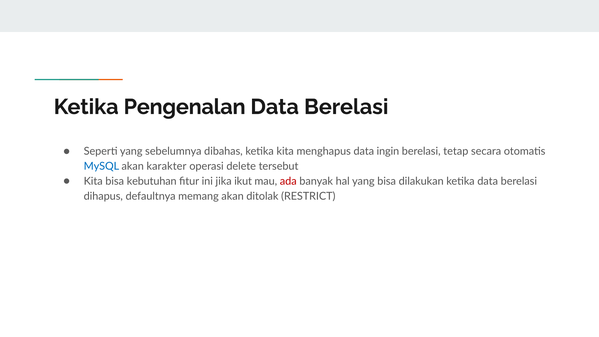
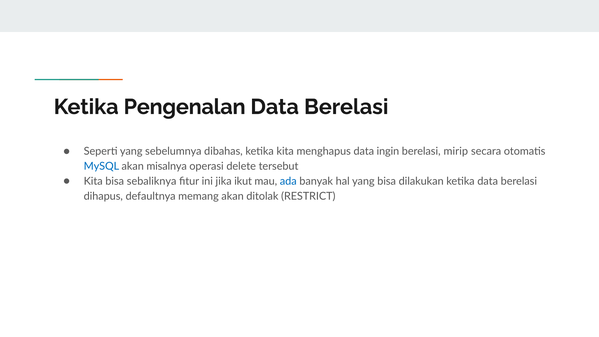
tetap: tetap -> mirip
karakter: karakter -> misalnya
kebutuhan: kebutuhan -> sebaliknya
ada colour: red -> blue
